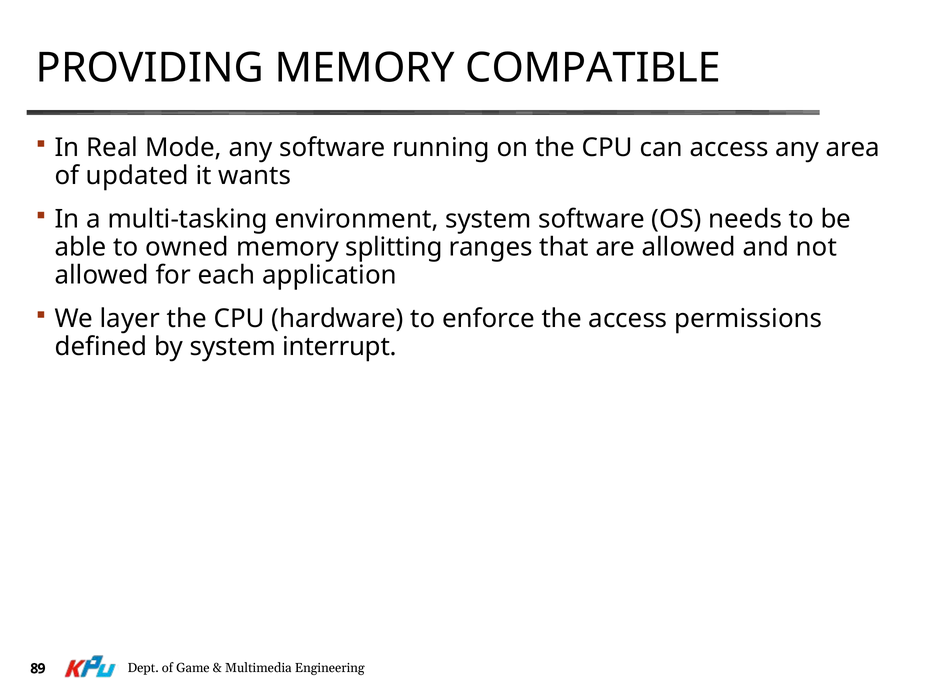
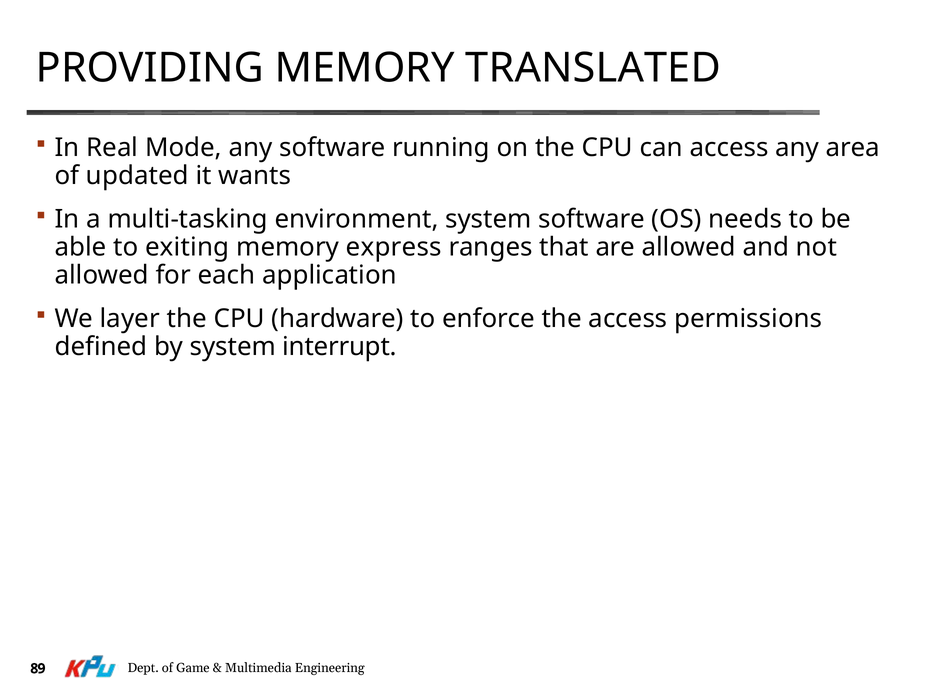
COMPATIBLE: COMPATIBLE -> TRANSLATED
owned: owned -> exiting
splitting: splitting -> express
